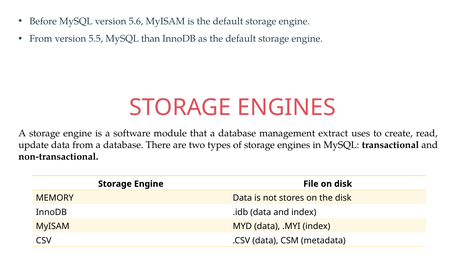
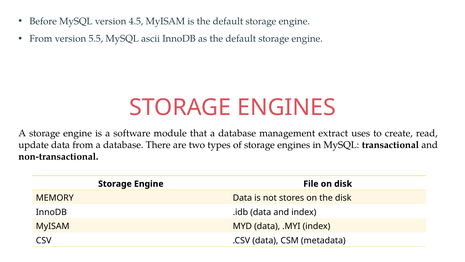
5.6: 5.6 -> 4.5
than: than -> ascii
